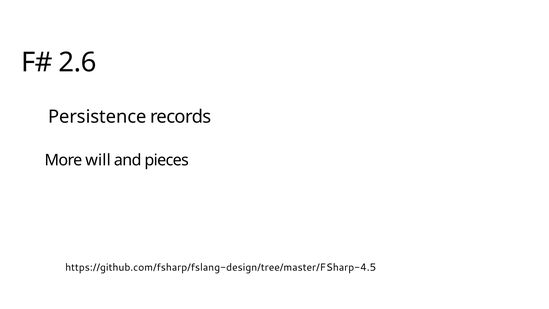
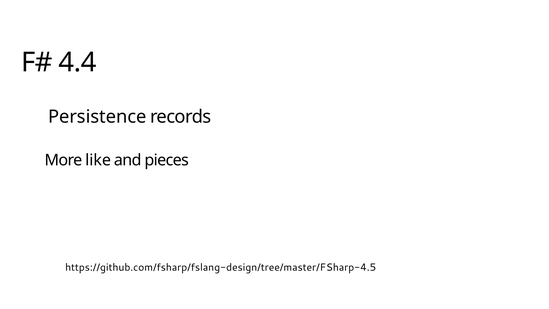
2.6: 2.6 -> 4.4
will: will -> like
